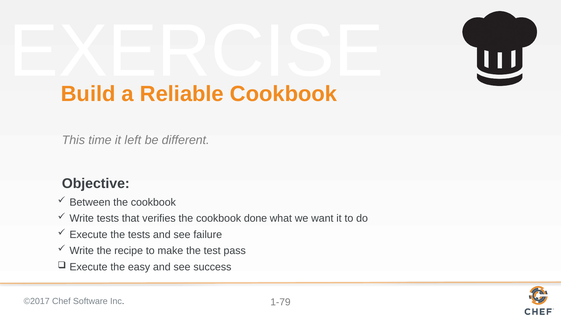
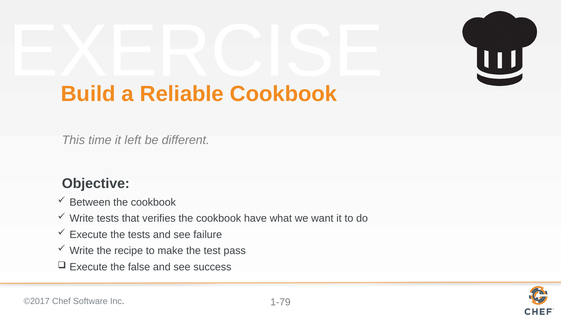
done: done -> have
easy: easy -> false
